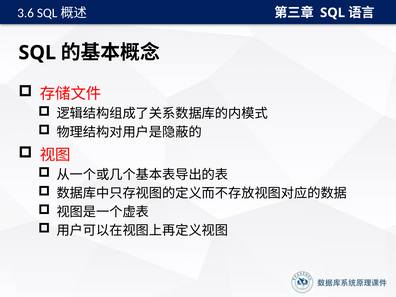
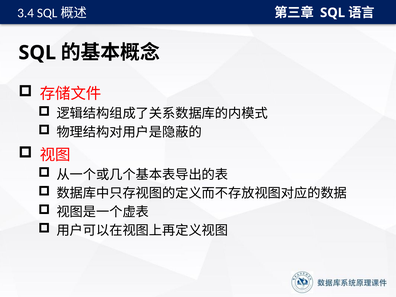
3.6: 3.6 -> 3.4
